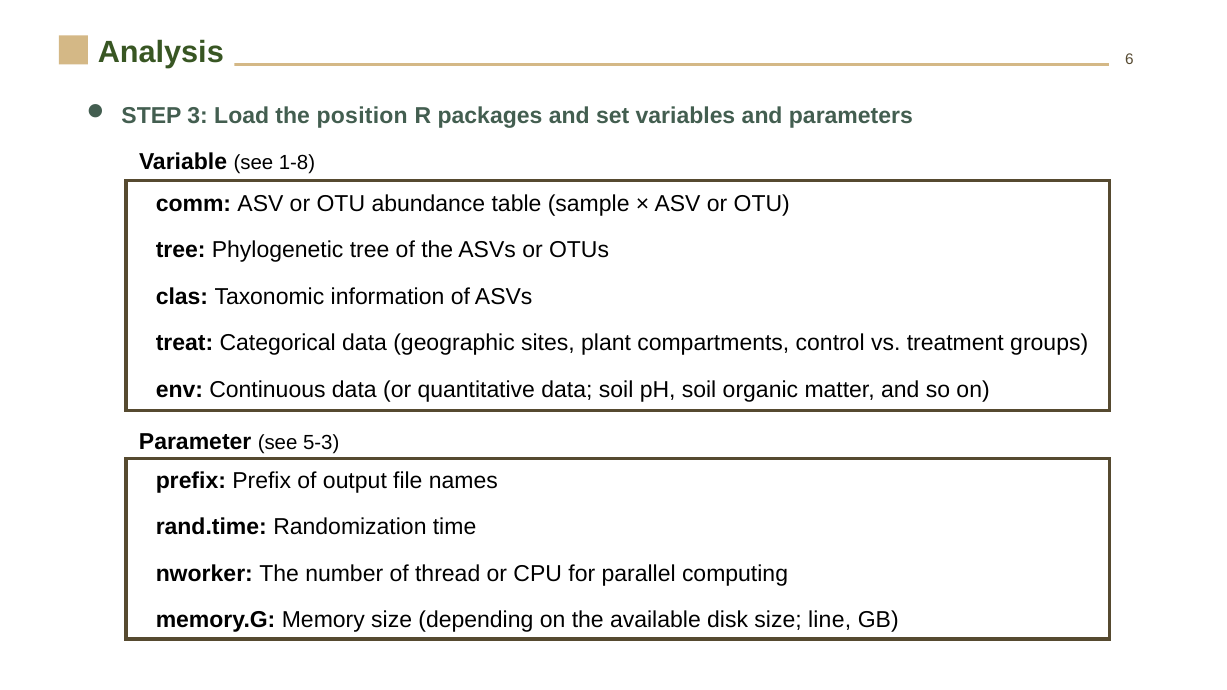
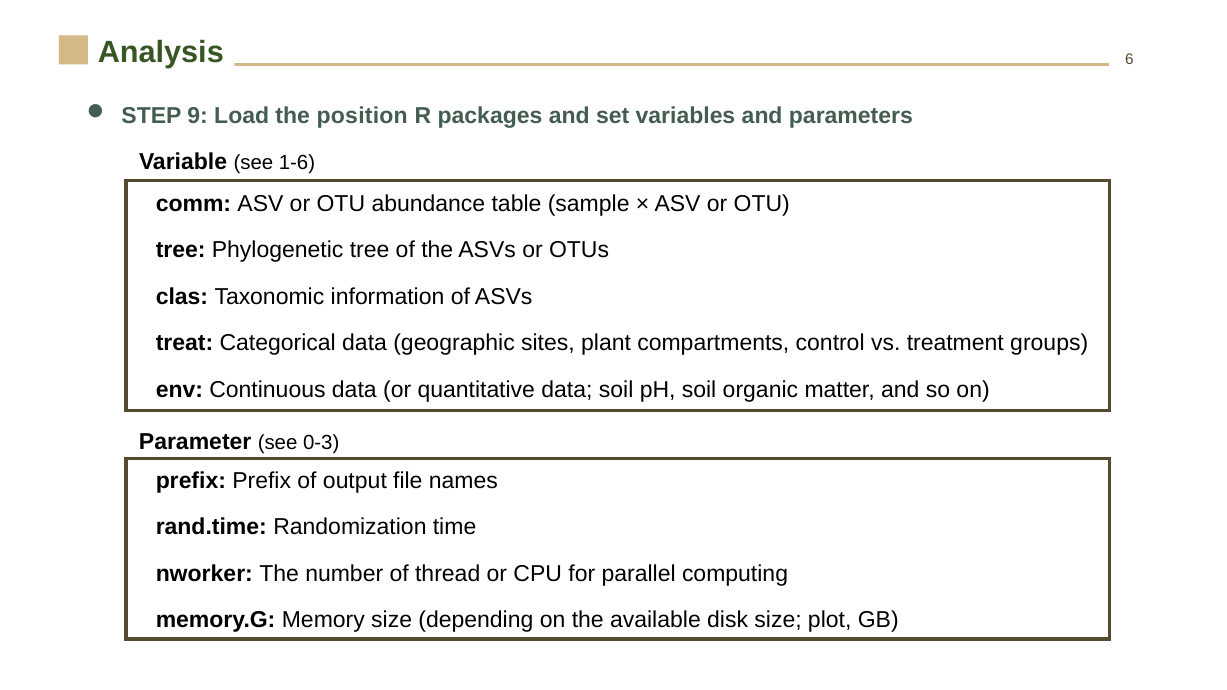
3: 3 -> 9
1-8: 1-8 -> 1-6
5-3: 5-3 -> 0-3
line: line -> plot
